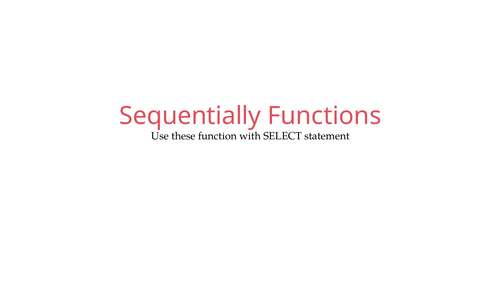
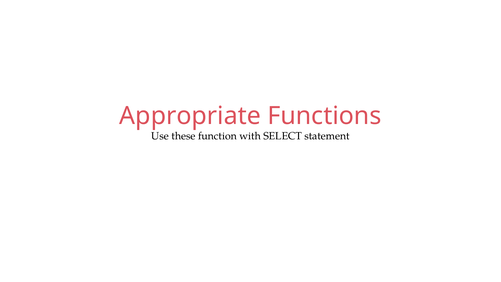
Sequentially: Sequentially -> Appropriate
